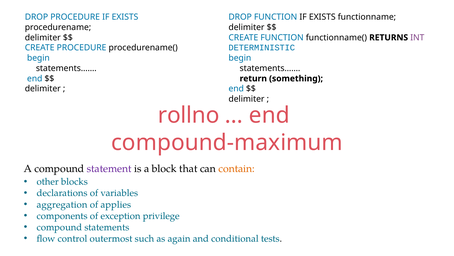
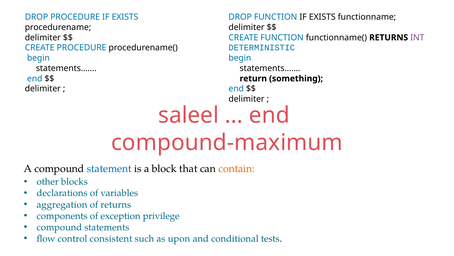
rollno: rollno -> saleel
statement colour: purple -> blue
of applies: applies -> returns
outermost: outermost -> consistent
again: again -> upon
